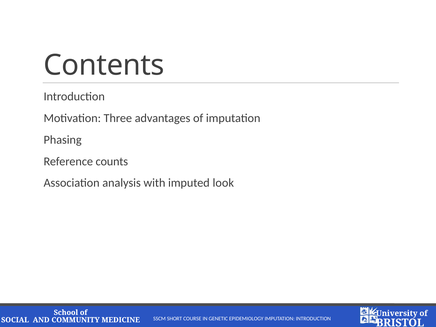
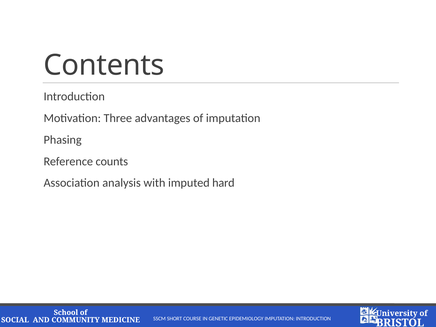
look: look -> hard
